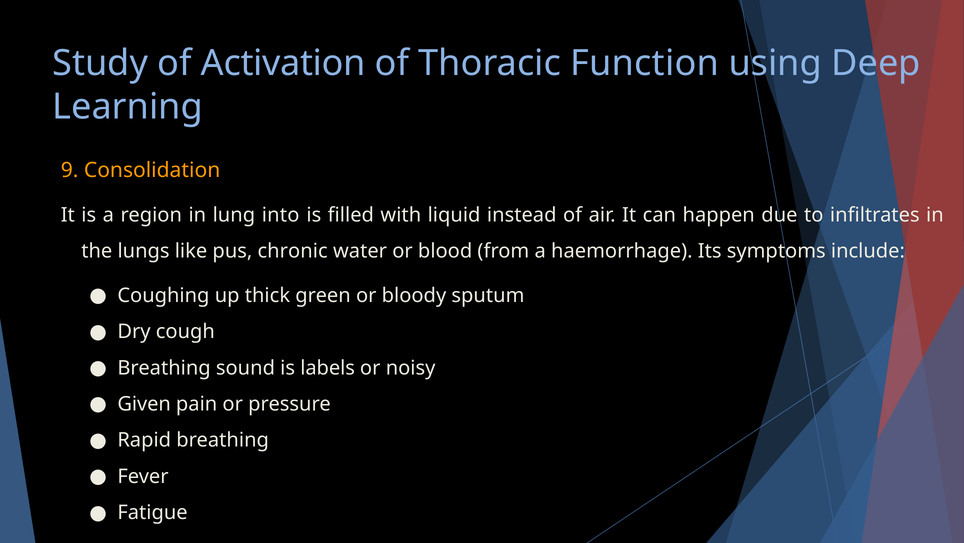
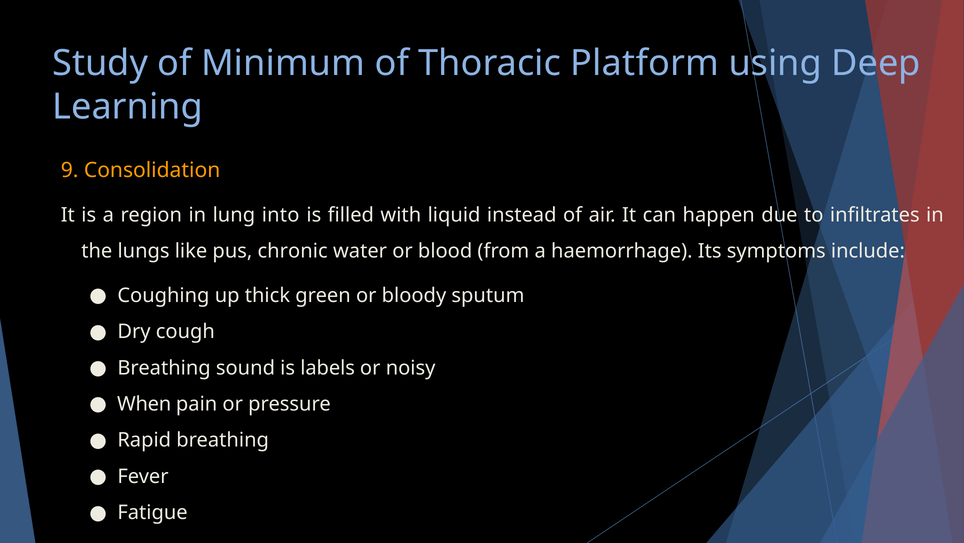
Activation: Activation -> Minimum
Function: Function -> Platform
Given: Given -> When
